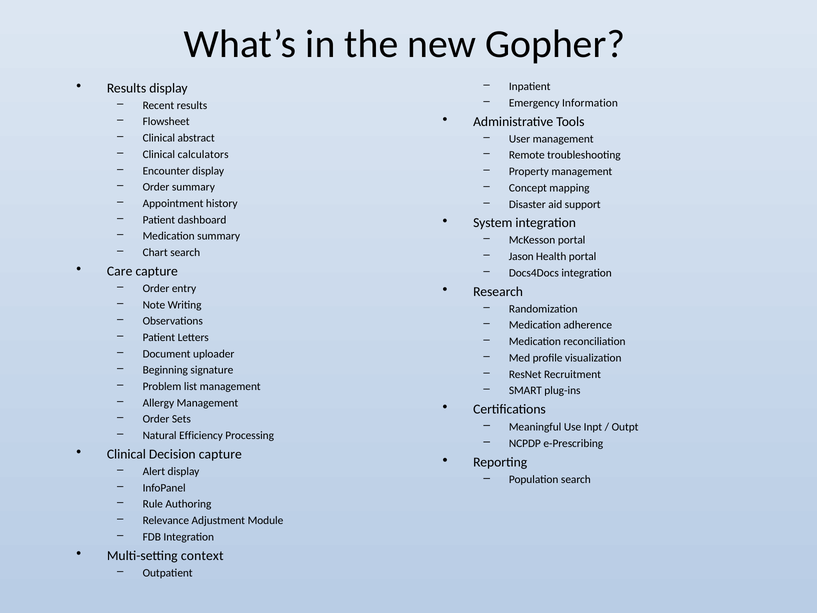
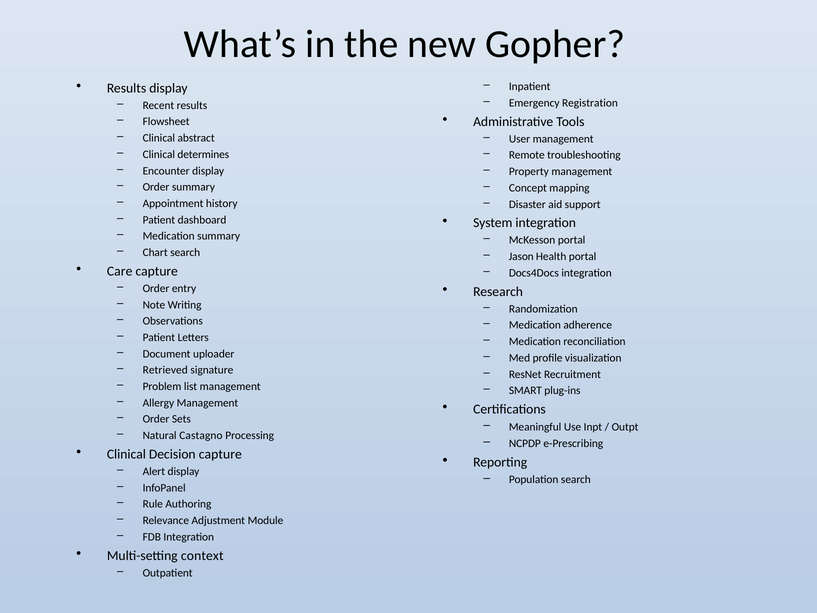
Information: Information -> Registration
calculators: calculators -> determines
Beginning: Beginning -> Retrieved
Efficiency: Efficiency -> Castagno
